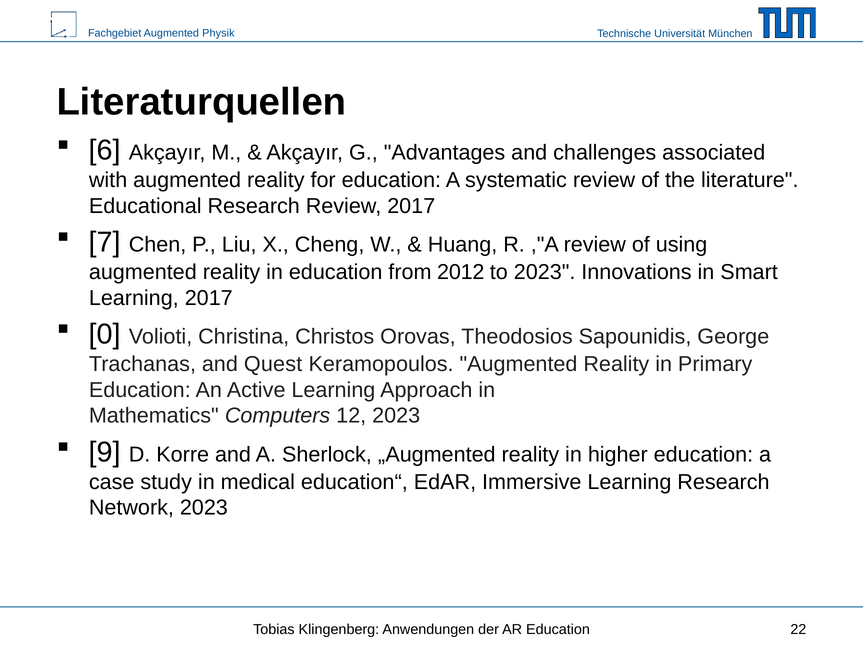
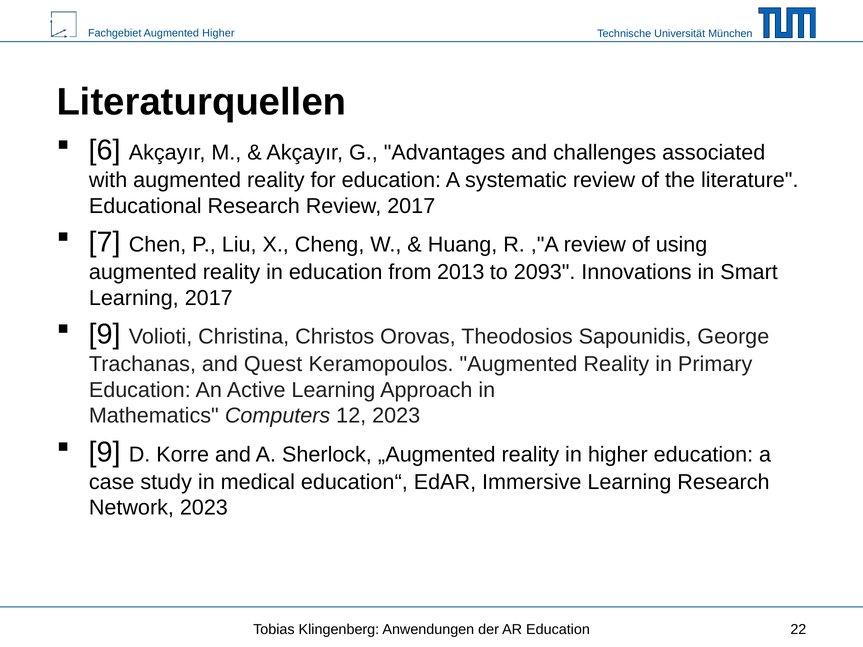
Augmented Physik: Physik -> Higher
2012: 2012 -> 2013
to 2023: 2023 -> 2093
0 at (105, 335): 0 -> 9
